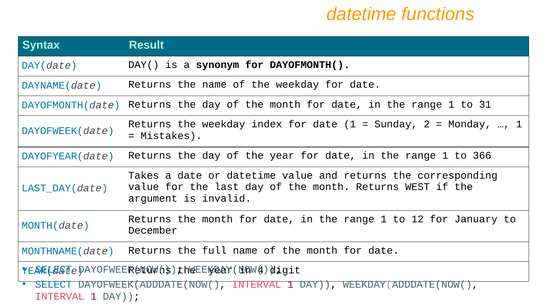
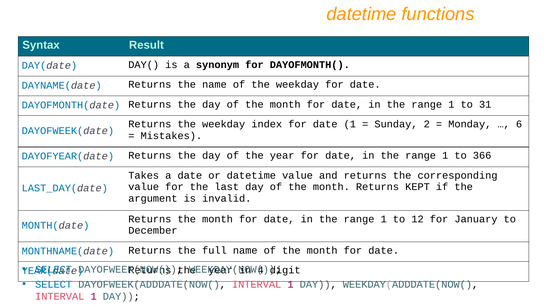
1 at (519, 124): 1 -> 6
WEST: WEST -> KEPT
